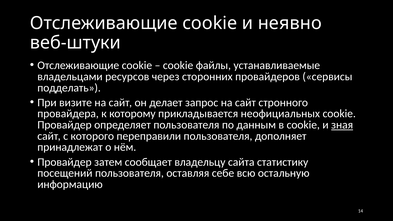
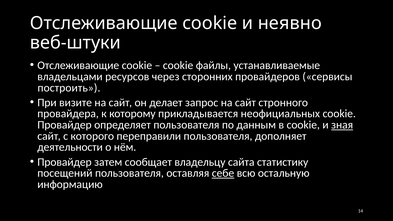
подделать: подделать -> построить
принадлежат: принадлежат -> деятельности
себе underline: none -> present
